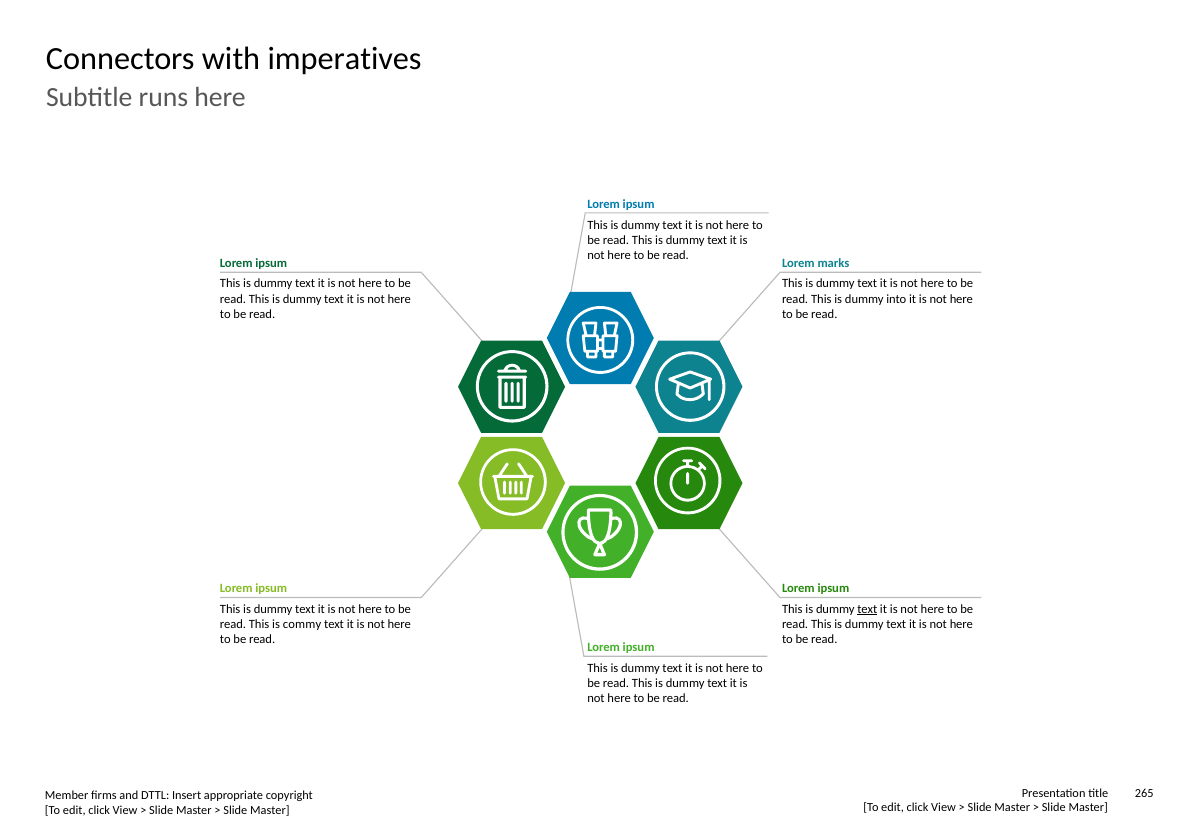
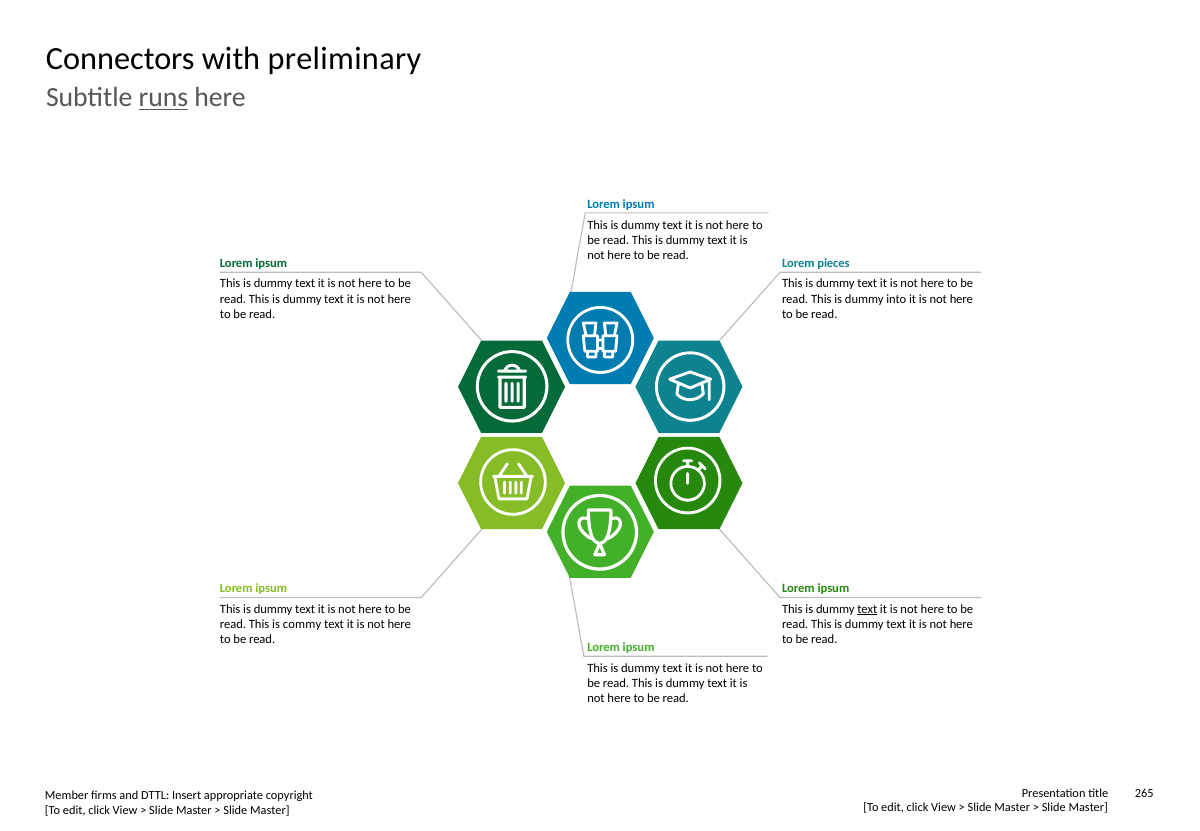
imperatives: imperatives -> preliminary
runs underline: none -> present
marks: marks -> pieces
